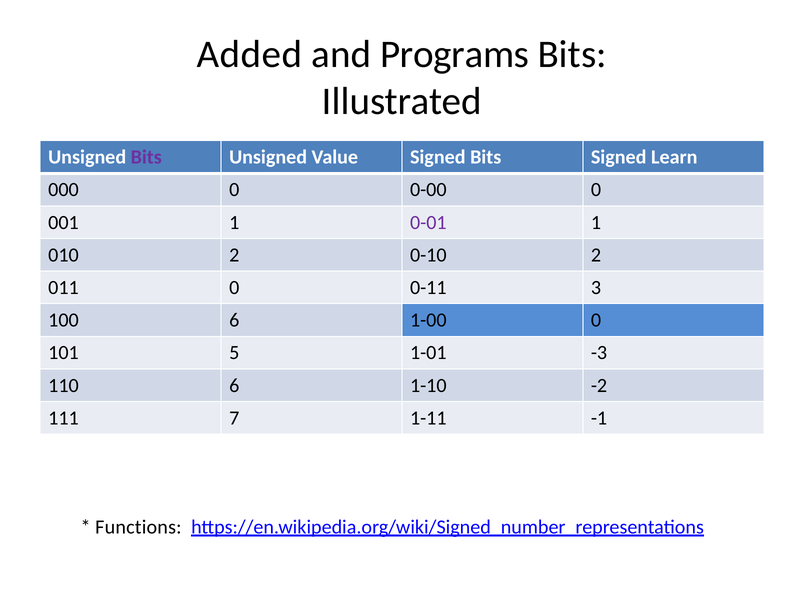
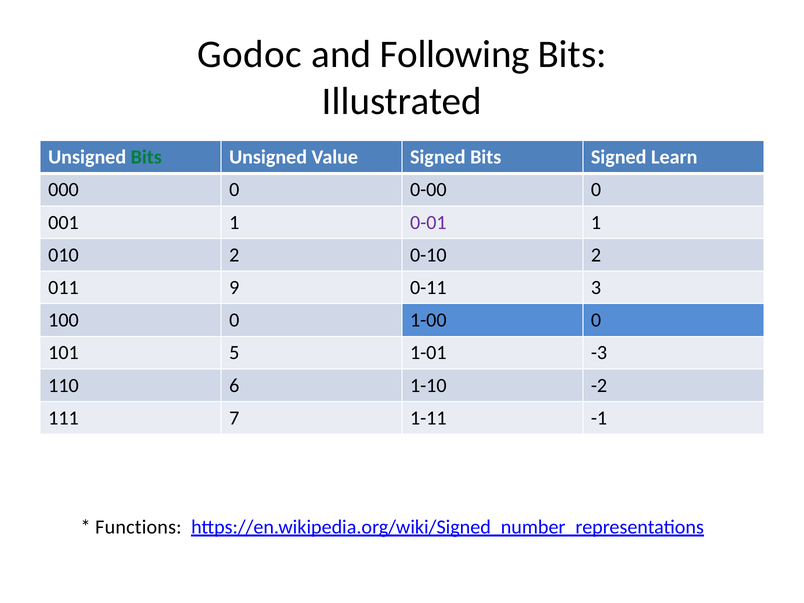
Added: Added -> Godoc
Programs: Programs -> Following
Bits at (146, 157) colour: purple -> green
011 0: 0 -> 9
100 6: 6 -> 0
